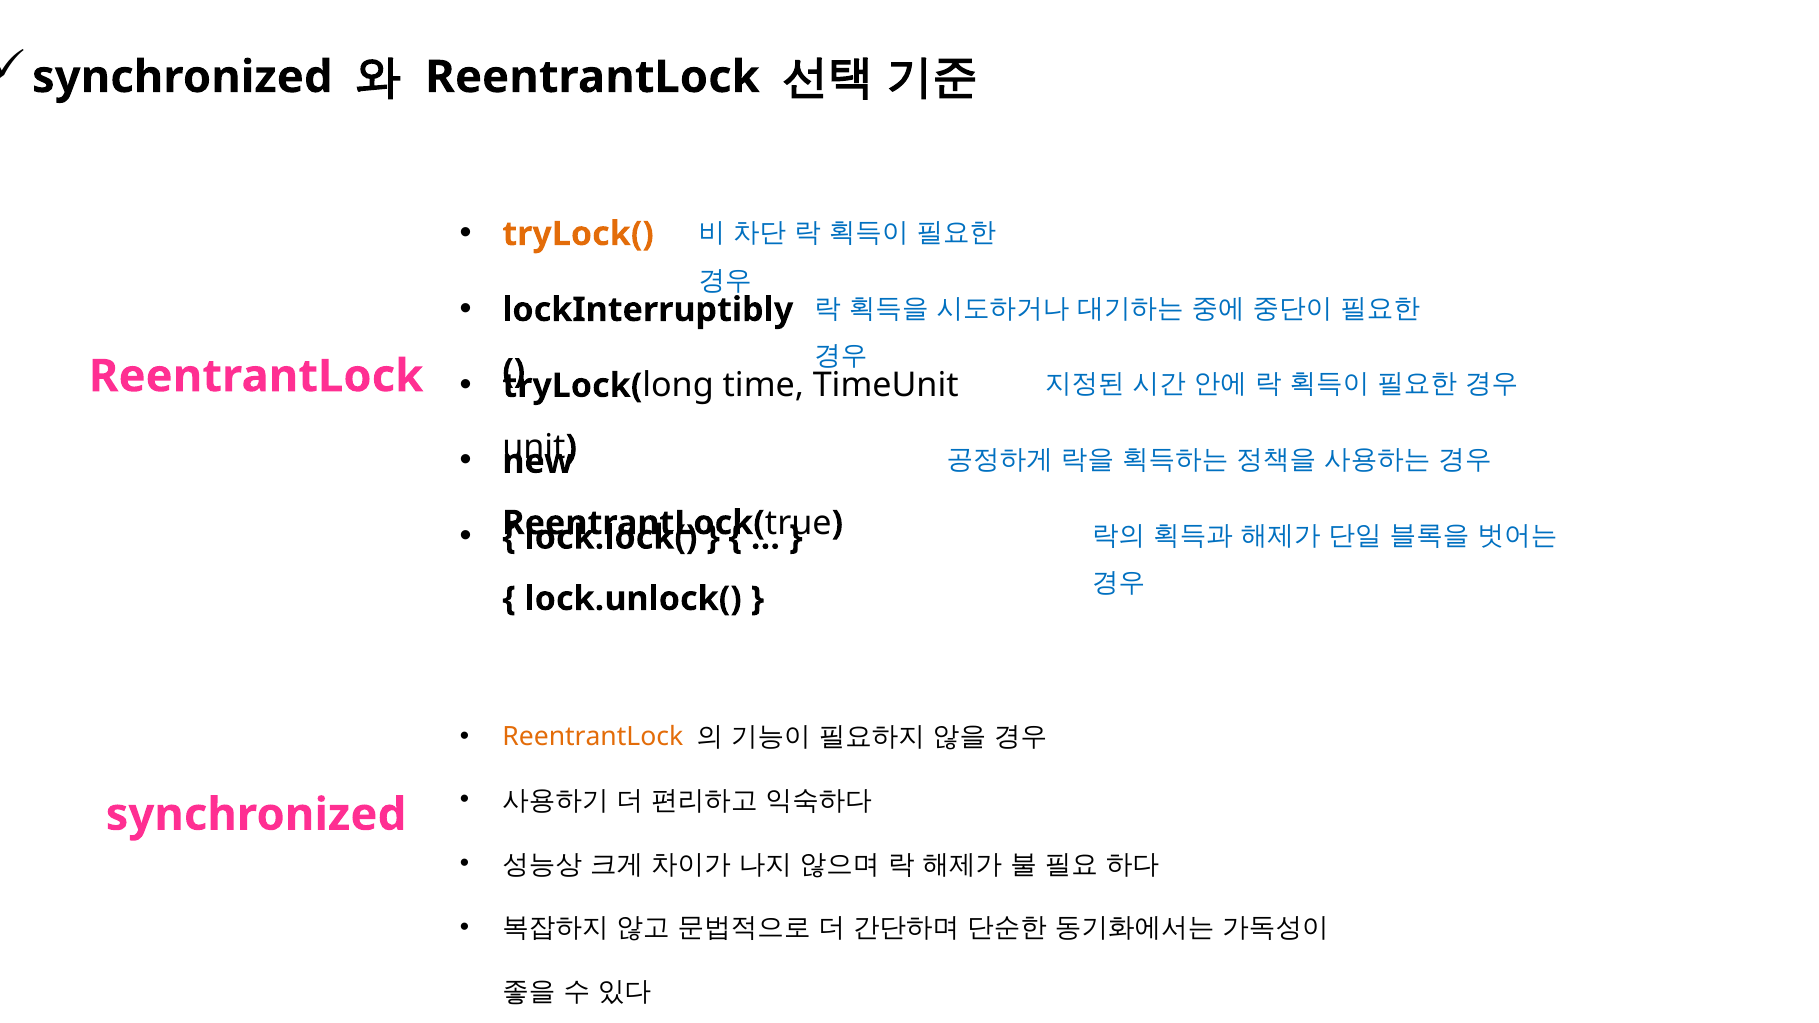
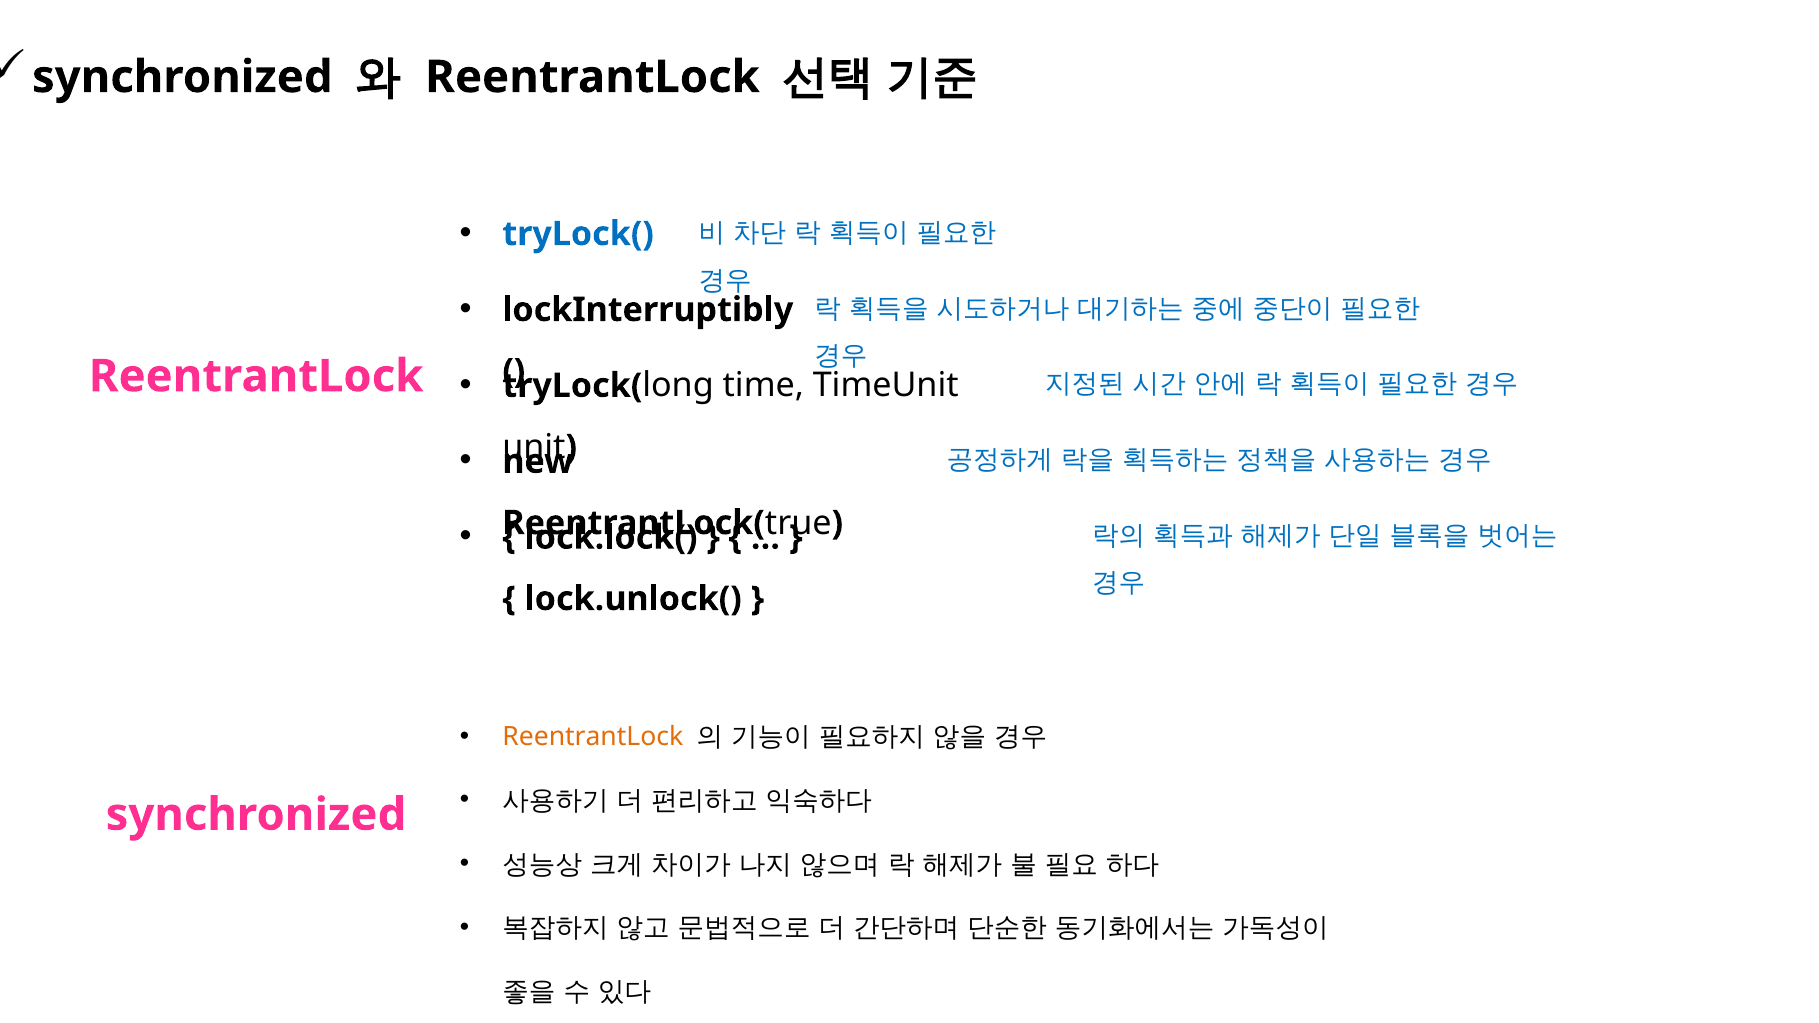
tryLock( at (578, 234) colour: orange -> blue
